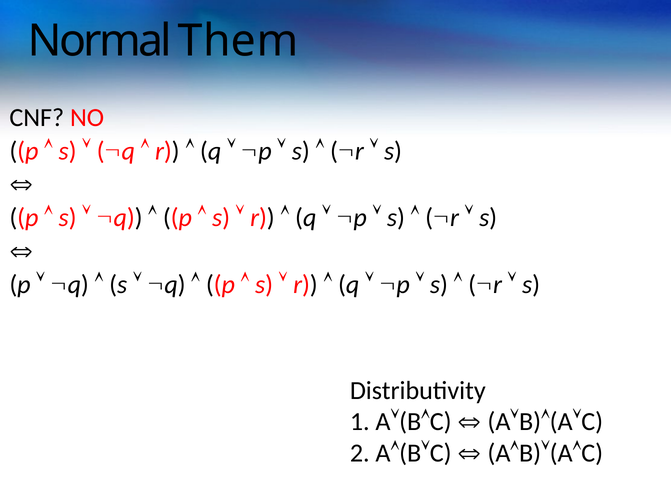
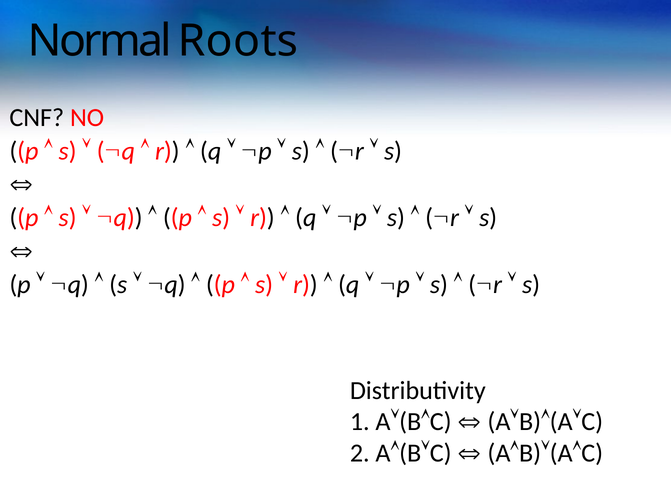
Them: Them -> Roots
